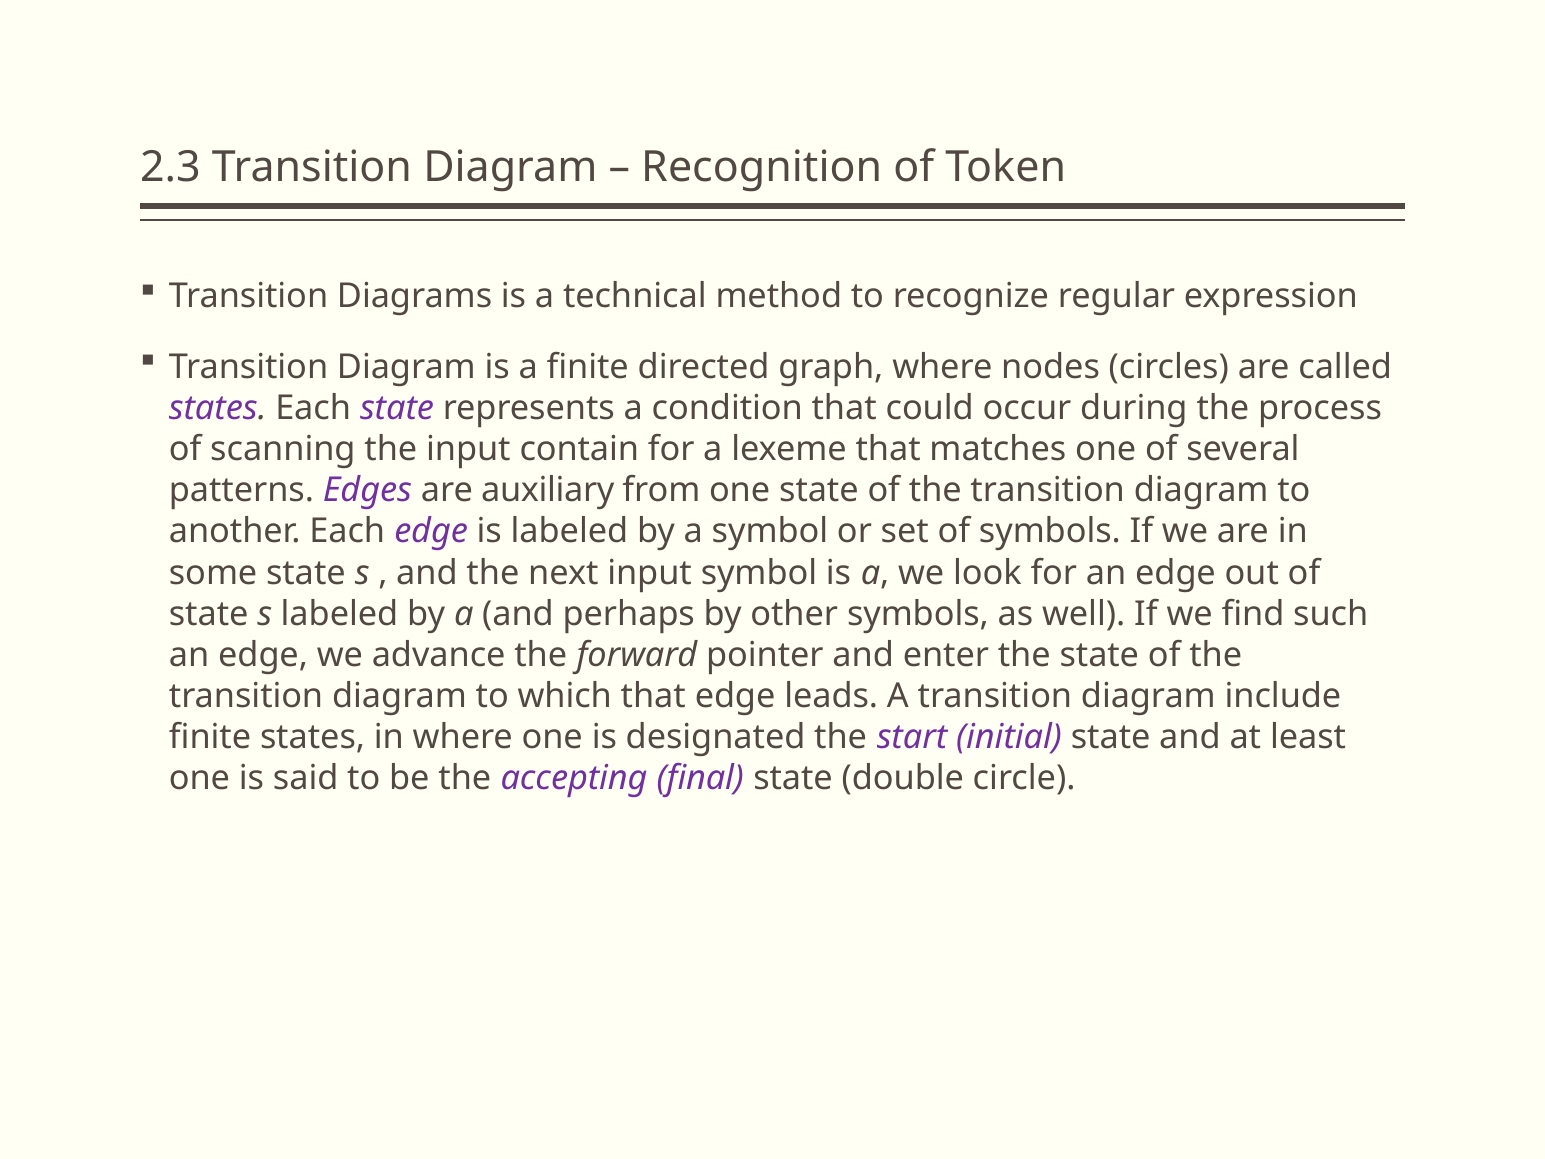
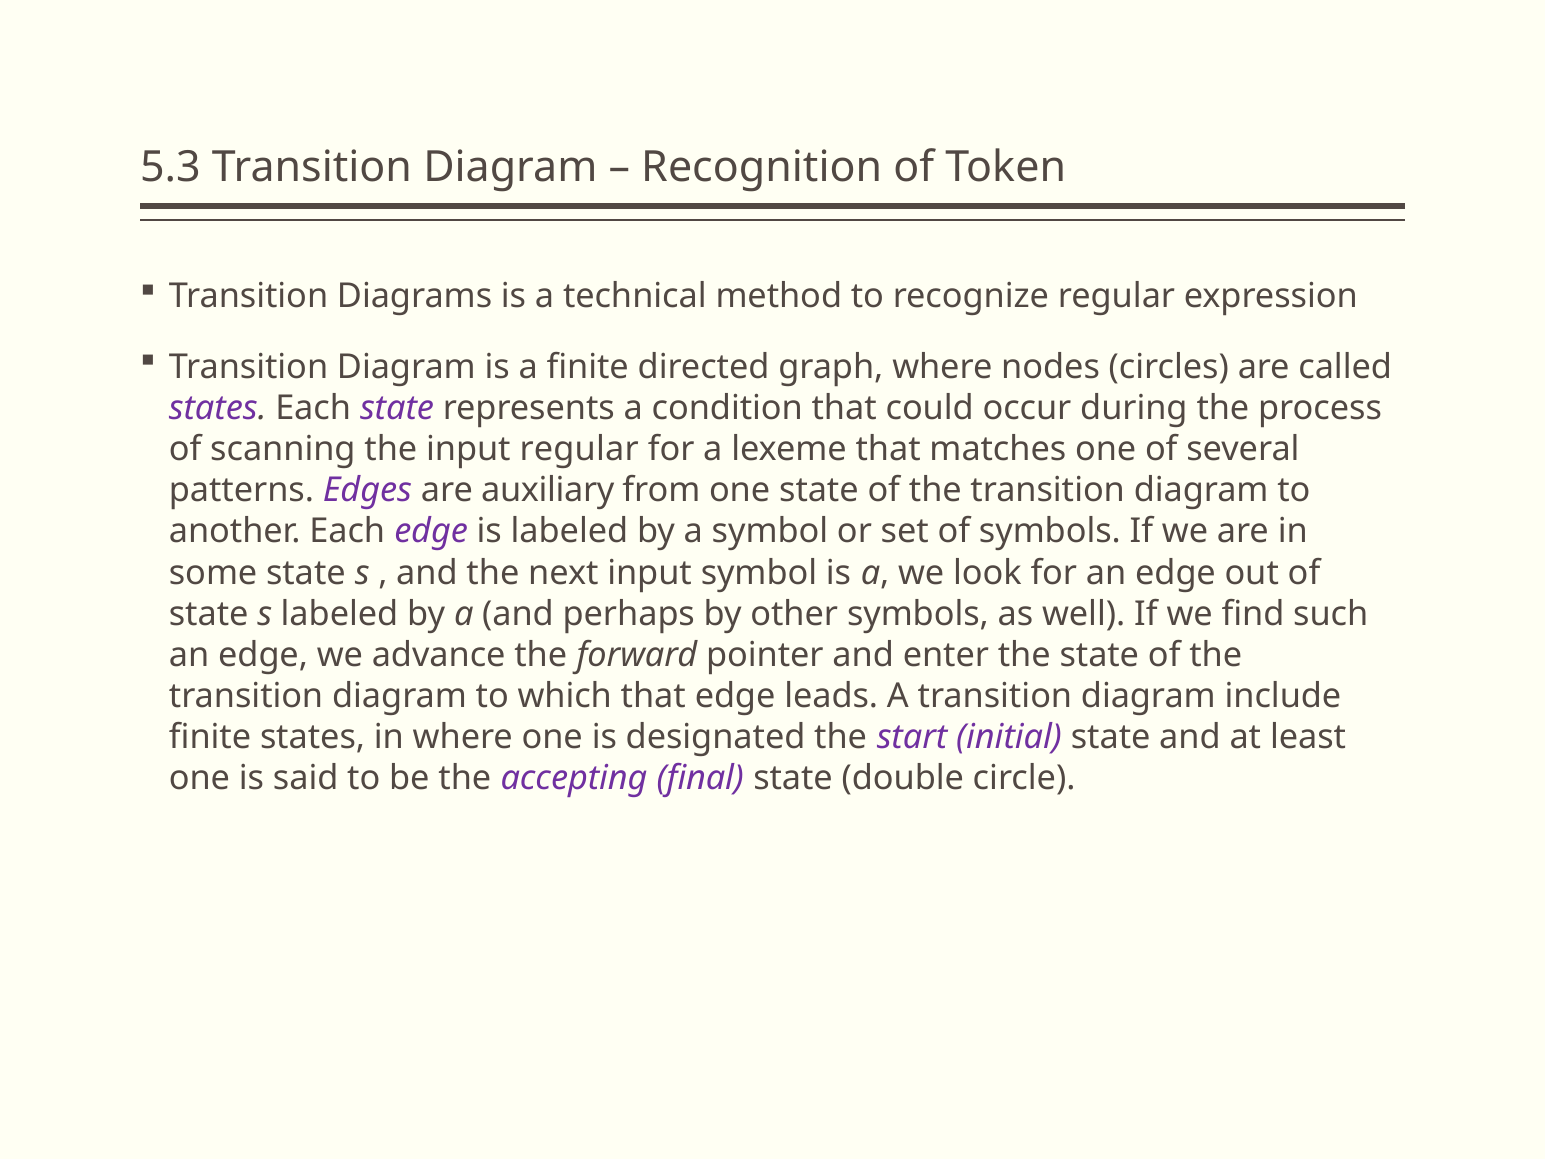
2.3: 2.3 -> 5.3
input contain: contain -> regular
